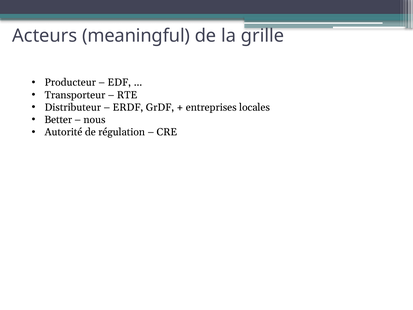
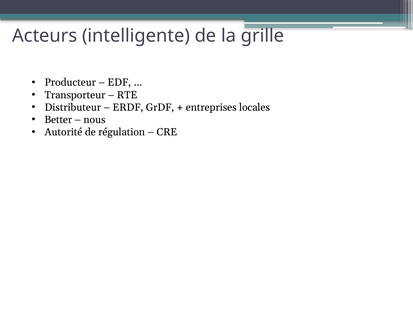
meaningful: meaningful -> intelligente
